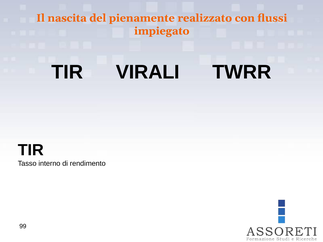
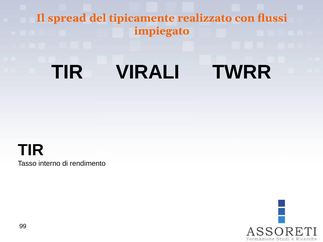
nascita: nascita -> spread
pienamente: pienamente -> tipicamente
